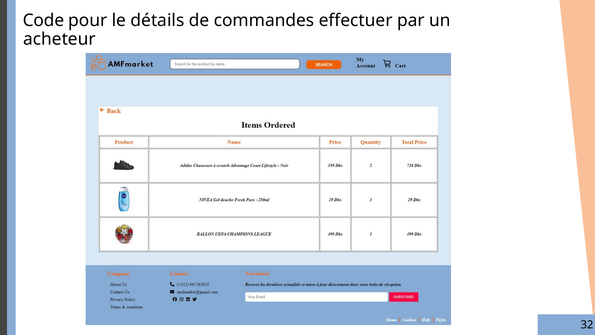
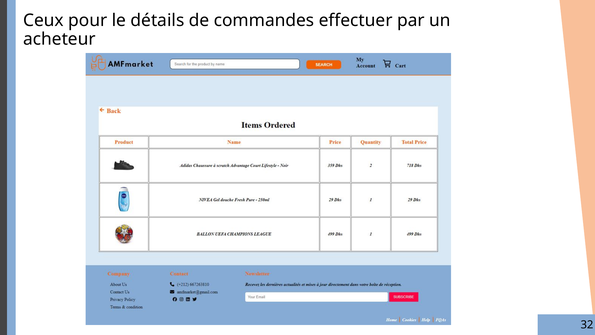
Code: Code -> Ceux
